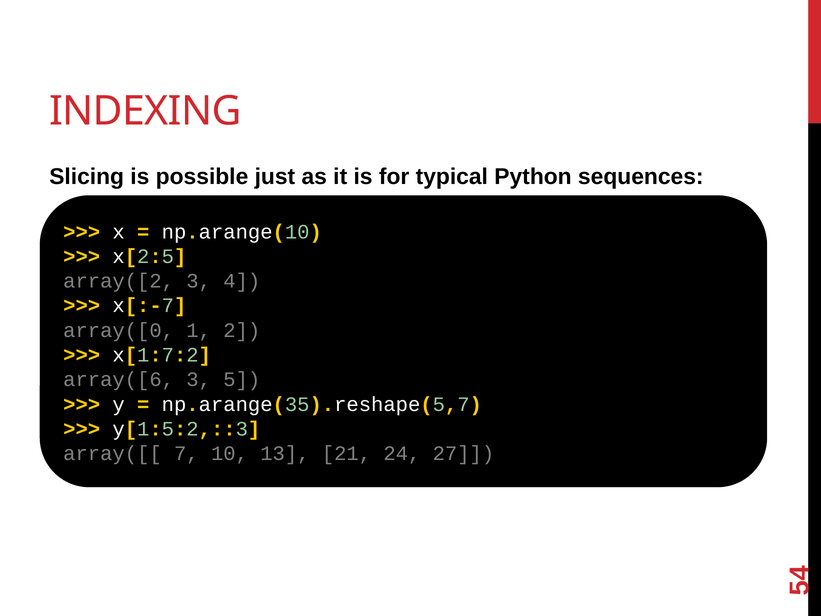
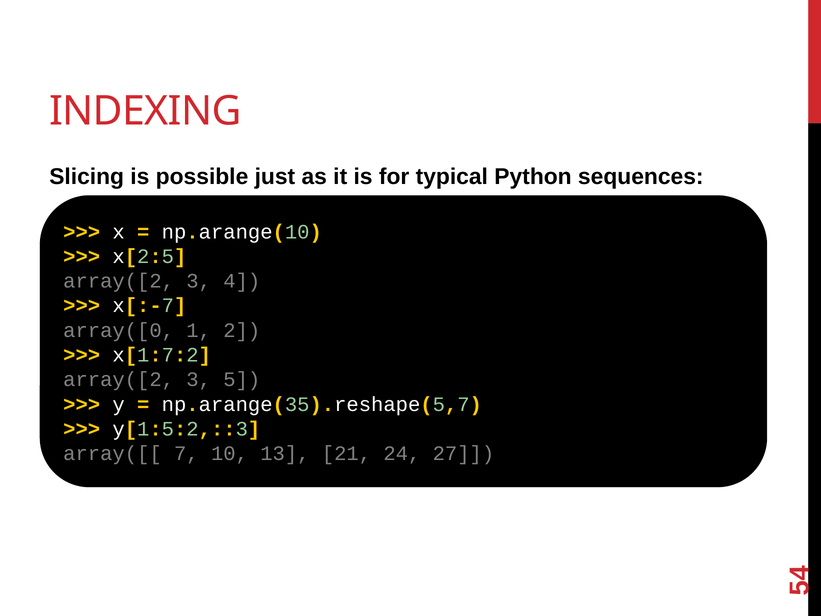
array([6 at (119, 379): array([6 -> array([2
